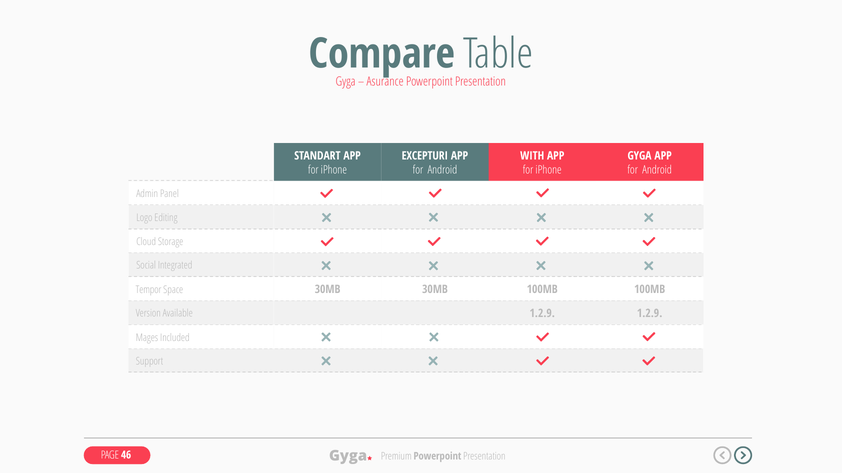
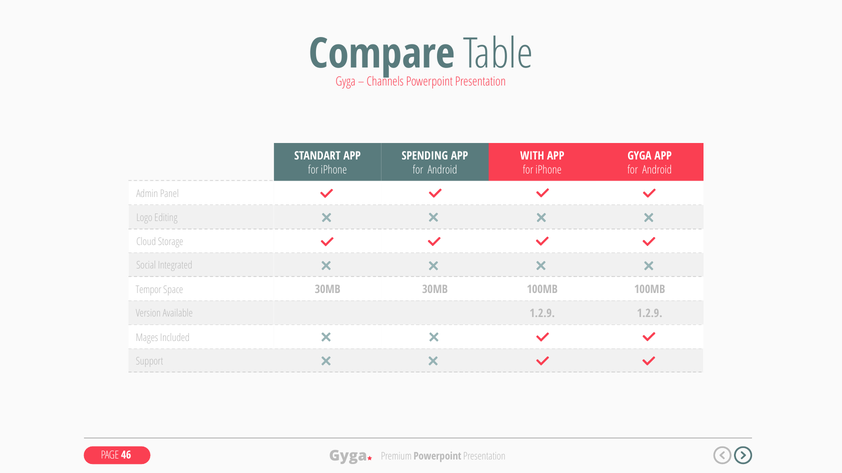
Asurance: Asurance -> Channels
EXCEPTURI: EXCEPTURI -> SPENDING
